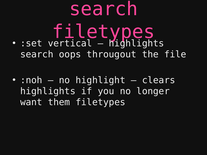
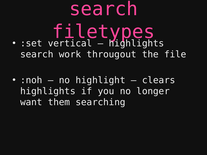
oops: oops -> work
them filetypes: filetypes -> searching
